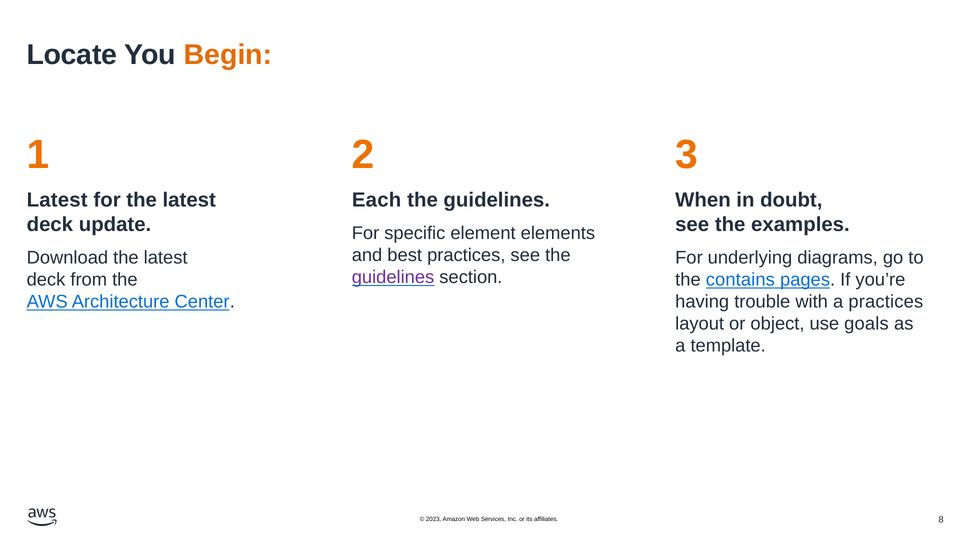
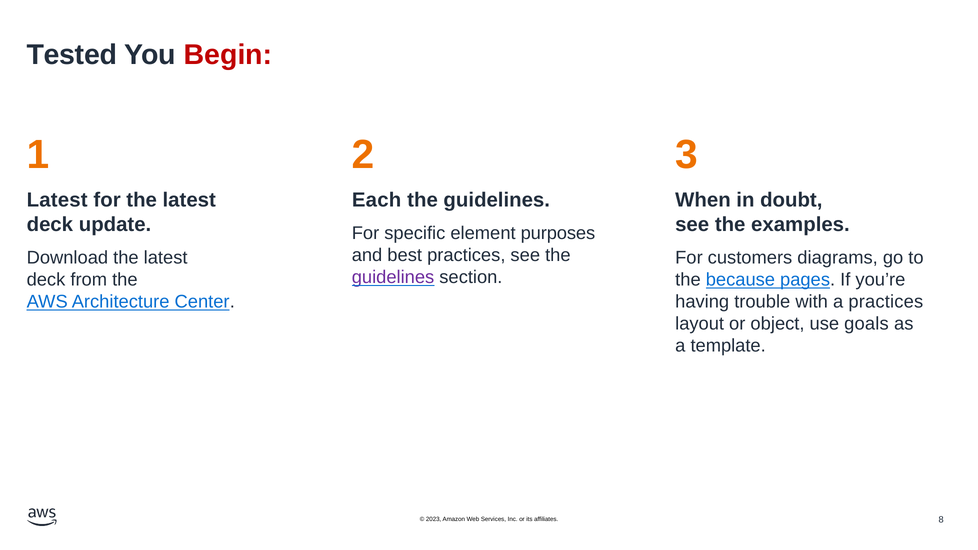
Locate: Locate -> Tested
Begin colour: orange -> red
elements: elements -> purposes
underlying: underlying -> customers
contains: contains -> because
